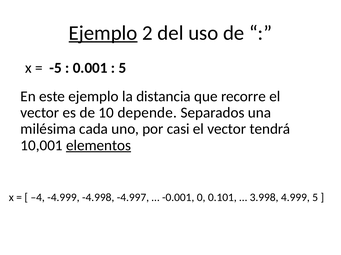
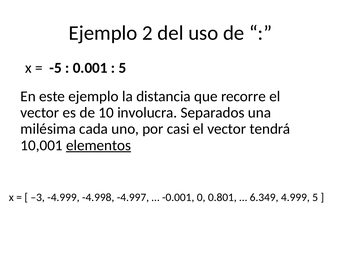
Ejemplo at (103, 33) underline: present -> none
depende: depende -> involucra
–4: –4 -> –3
0.101: 0.101 -> 0.801
3.998: 3.998 -> 6.349
